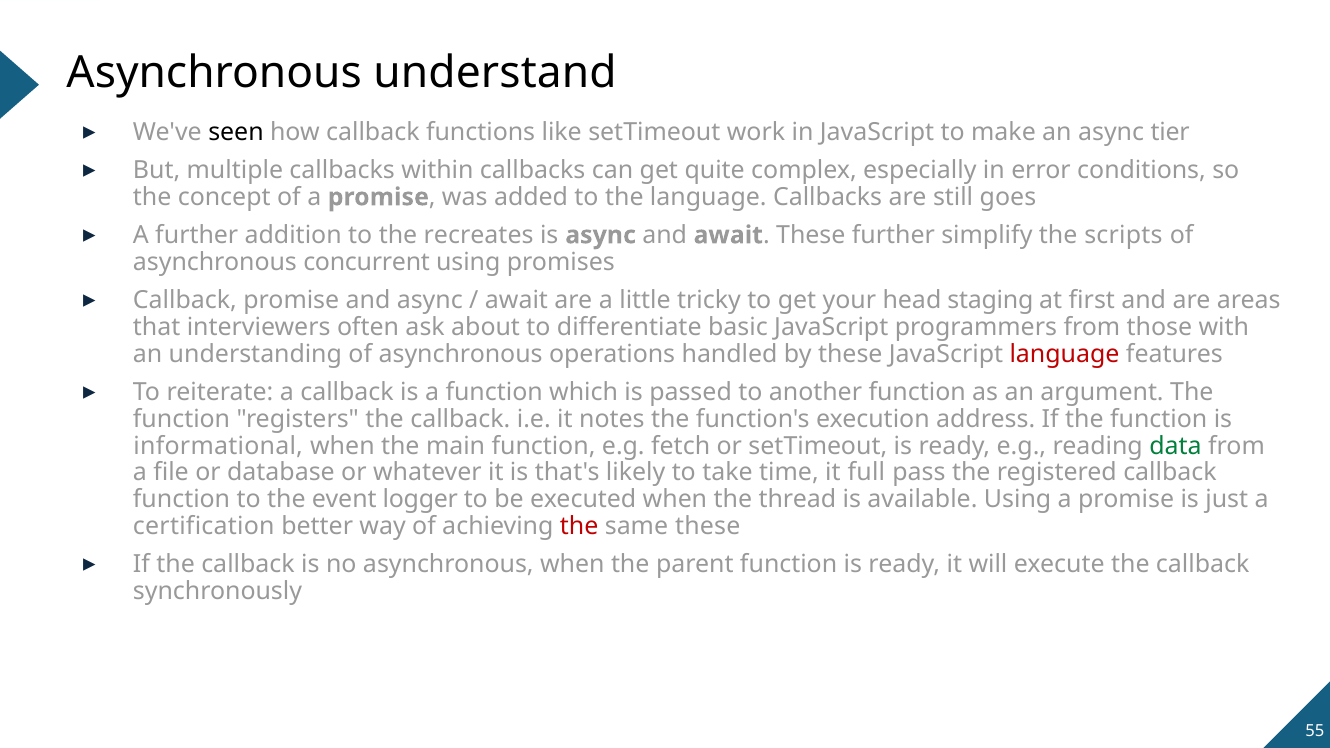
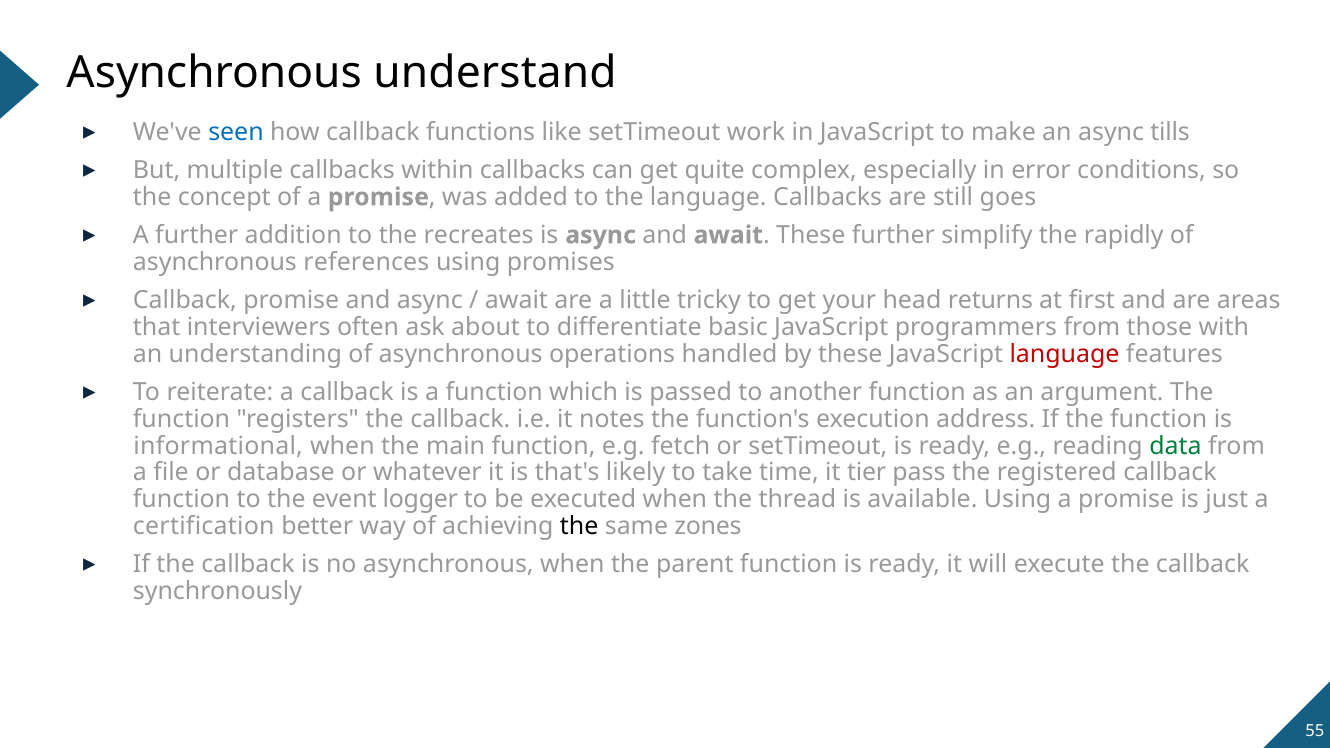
seen colour: black -> blue
tier: tier -> tills
scripts: scripts -> rapidly
concurrent: concurrent -> references
staging: staging -> returns
full: full -> tier
the at (579, 527) colour: red -> black
same these: these -> zones
